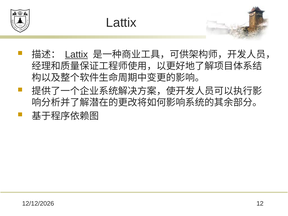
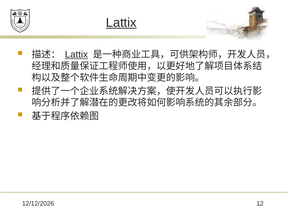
Lattix at (121, 23) underline: none -> present
